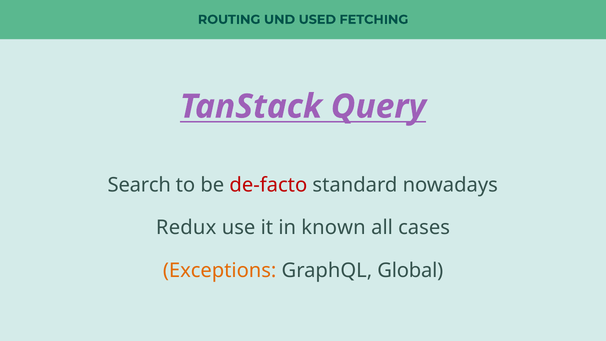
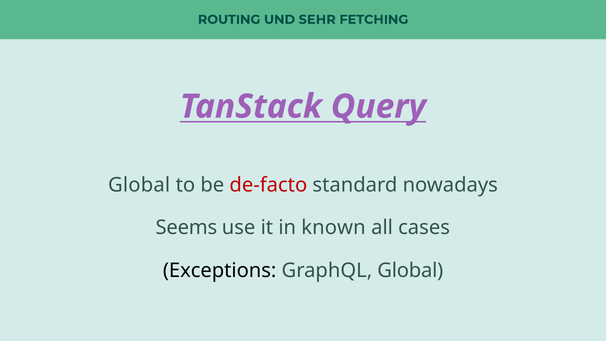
USED: USED -> SEHR
Search at (139, 185): Search -> Global
Redux: Redux -> Seems
Exceptions colour: orange -> black
